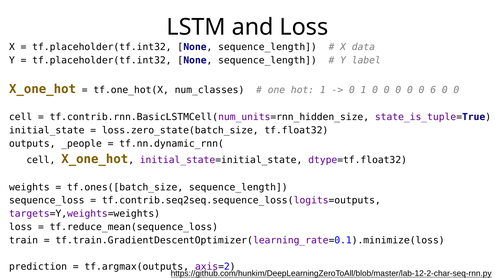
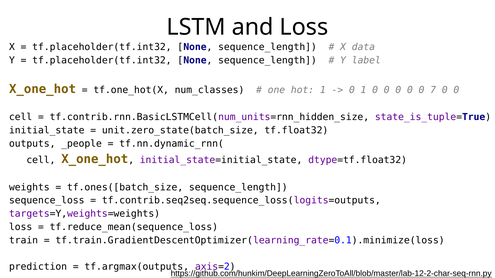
6: 6 -> 7
loss.zero_state(batch_size: loss.zero_state(batch_size -> unit.zero_state(batch_size
